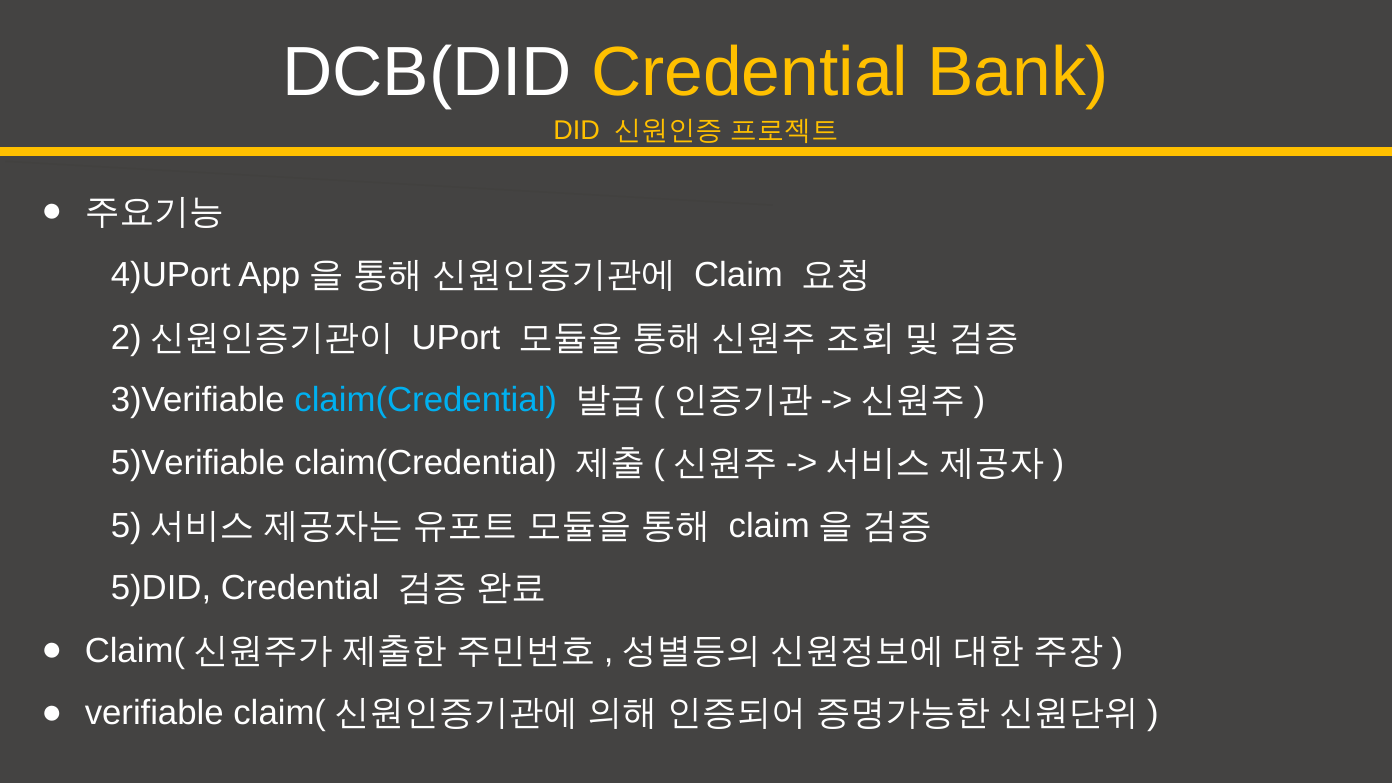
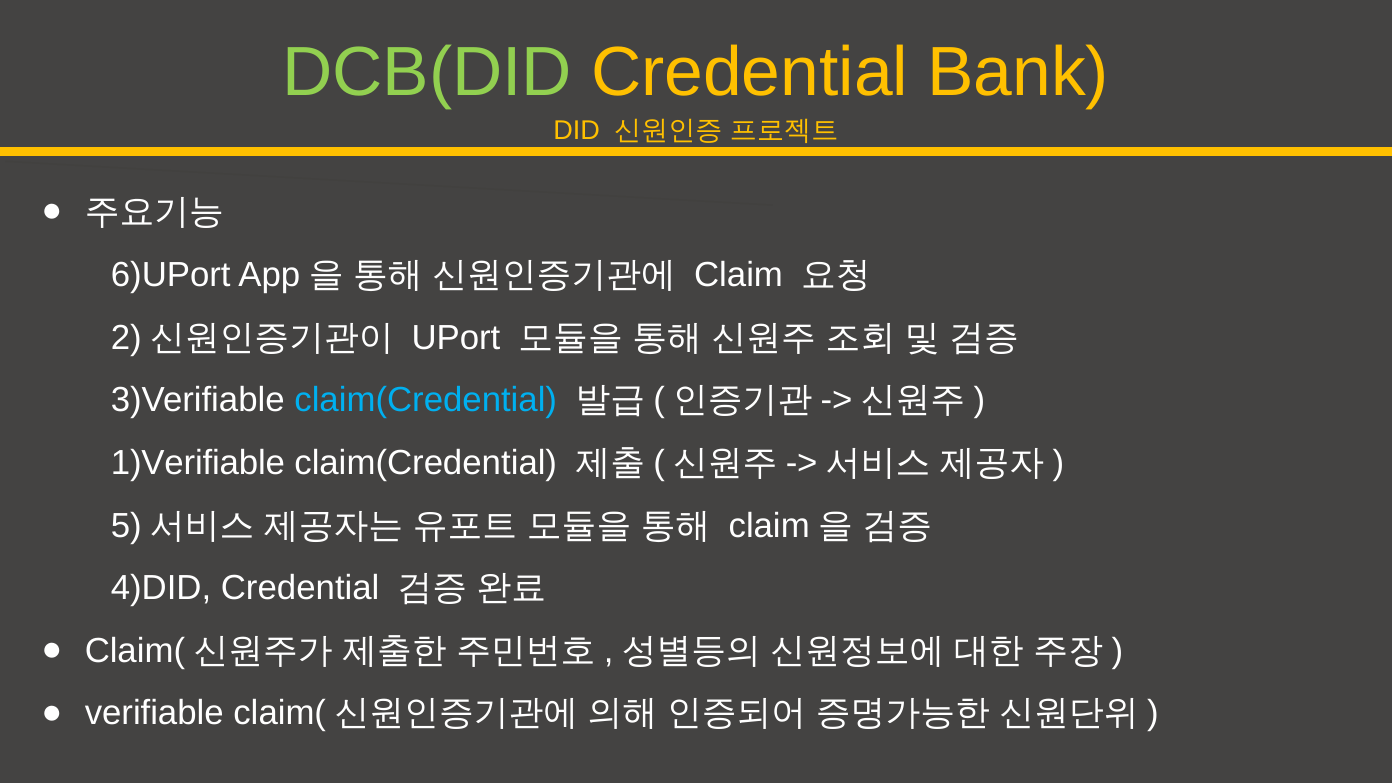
DCB(DID colour: white -> light green
4)UPort: 4)UPort -> 6)UPort
5)Verifiable: 5)Verifiable -> 1)Verifiable
5)DID: 5)DID -> 4)DID
